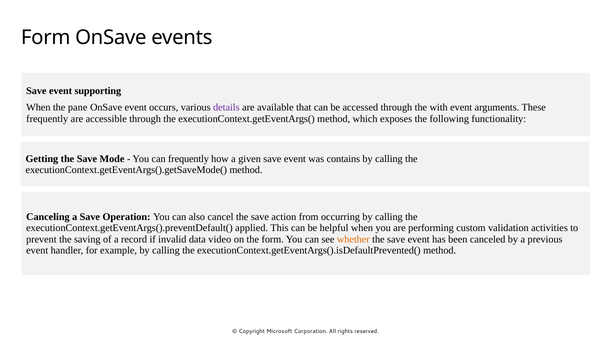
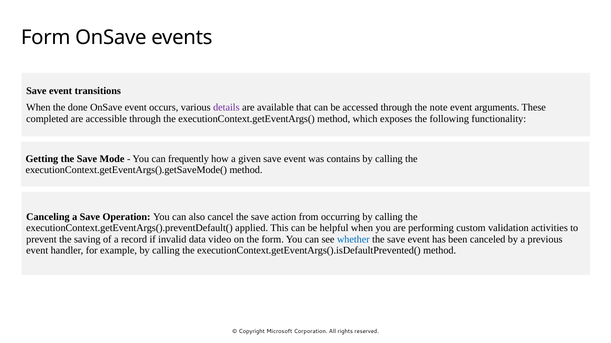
supporting: supporting -> transitions
pane: pane -> done
with: with -> note
frequently at (47, 119): frequently -> completed
whether colour: orange -> blue
